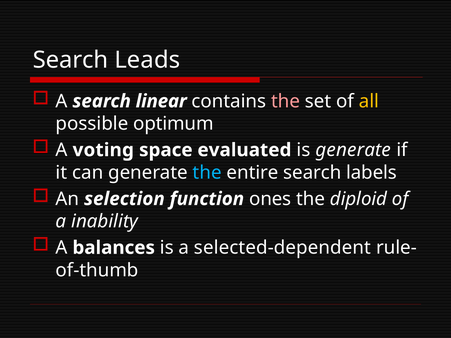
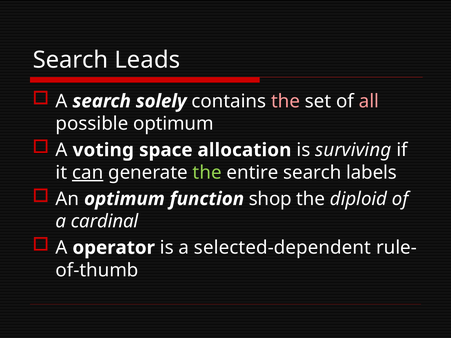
linear: linear -> solely
all colour: yellow -> pink
evaluated: evaluated -> allocation
is generate: generate -> surviving
can underline: none -> present
the at (207, 173) colour: light blue -> light green
An selection: selection -> optimum
ones: ones -> shop
inability: inability -> cardinal
balances: balances -> operator
